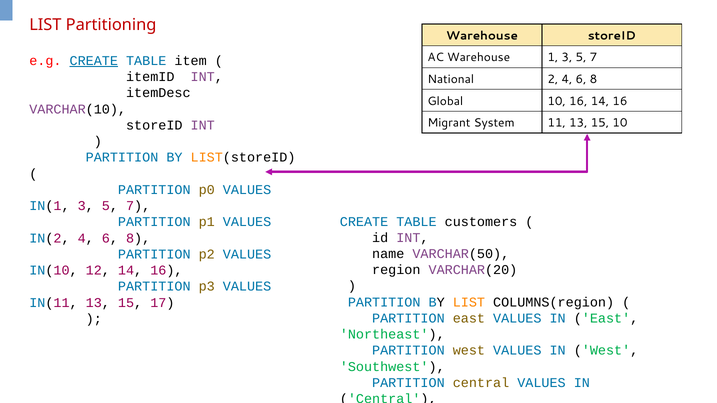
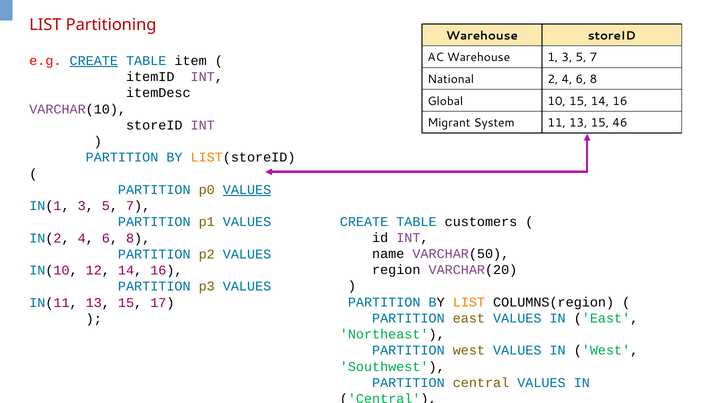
10 16: 16 -> 15
15 10: 10 -> 46
VALUES at (247, 190) underline: none -> present
